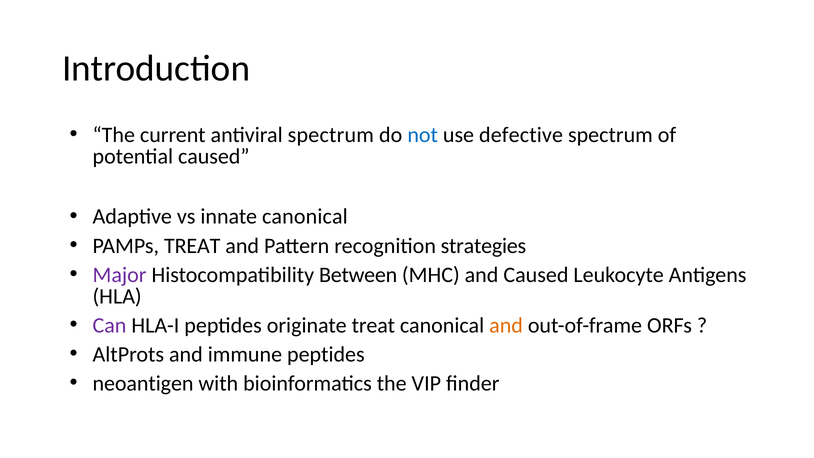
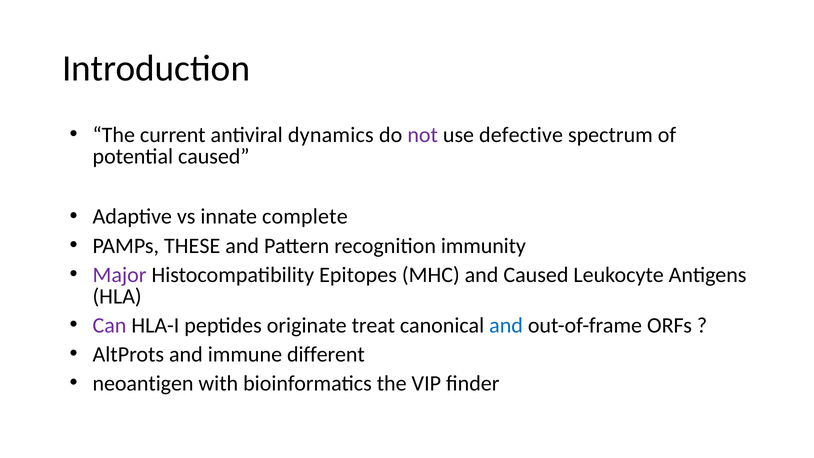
antiviral spectrum: spectrum -> dynamics
not colour: blue -> purple
innate canonical: canonical -> complete
PAMPs TREAT: TREAT -> THESE
strategies: strategies -> immunity
Between: Between -> Epitopes
and at (506, 325) colour: orange -> blue
immune peptides: peptides -> different
